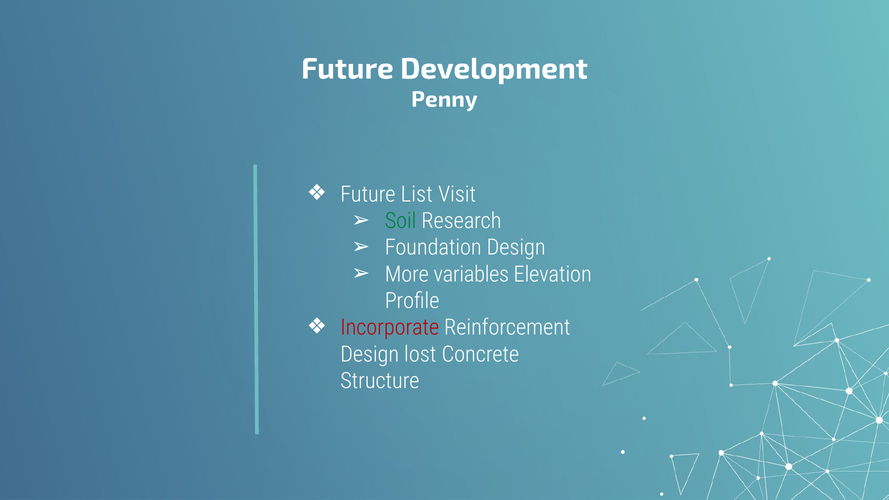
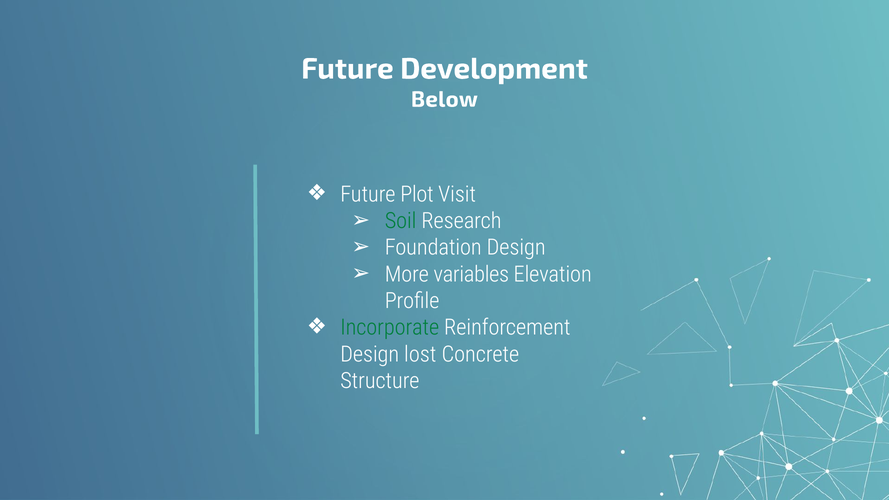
Penny: Penny -> Below
List: List -> Plot
Incorporate colour: red -> green
